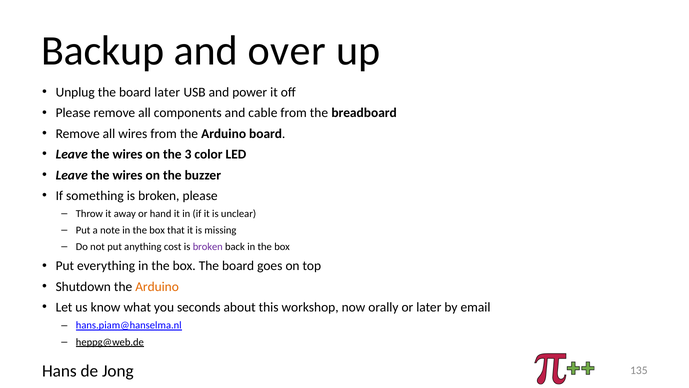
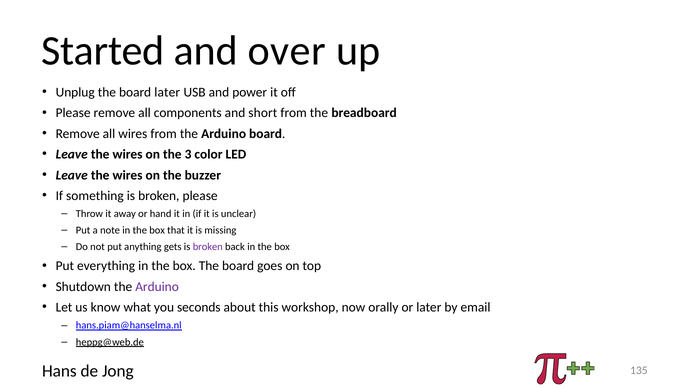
Backup: Backup -> Started
cable: cable -> short
cost: cost -> gets
Arduino at (157, 286) colour: orange -> purple
